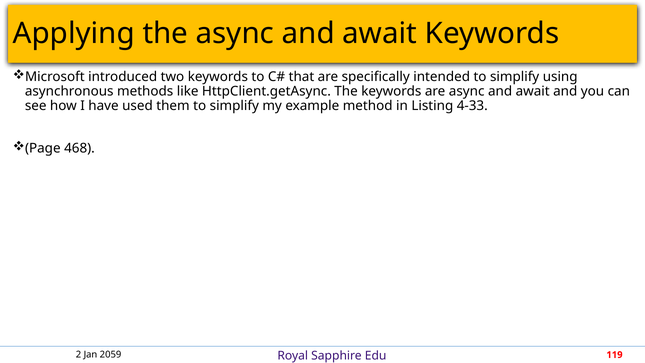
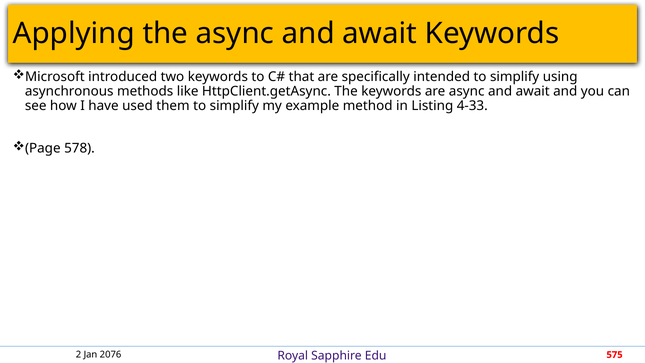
468: 468 -> 578
2059: 2059 -> 2076
119: 119 -> 575
